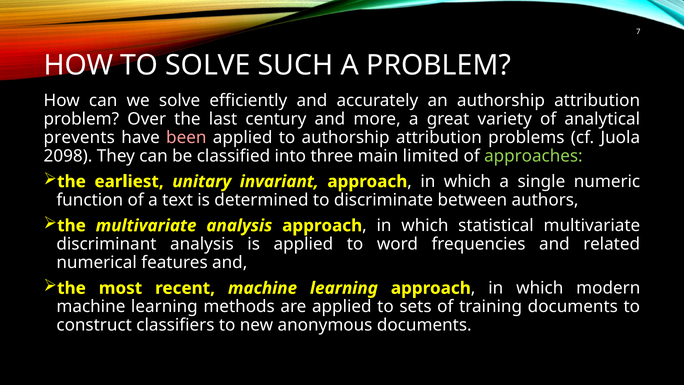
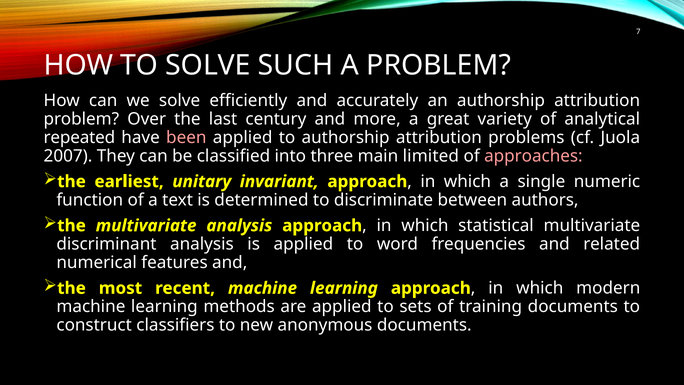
prevents: prevents -> repeated
2098: 2098 -> 2007
approaches colour: light green -> pink
